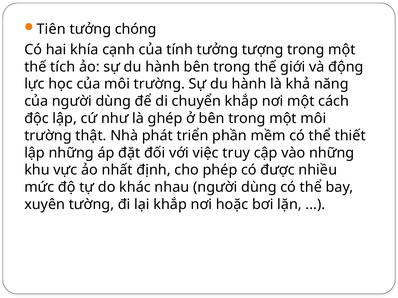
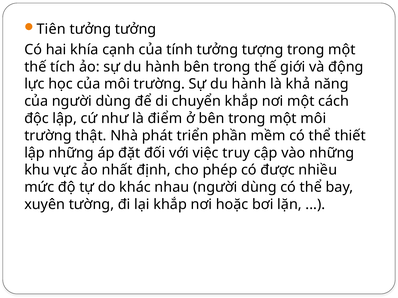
tưởng chóng: chóng -> tưởng
ghép: ghép -> điểm
